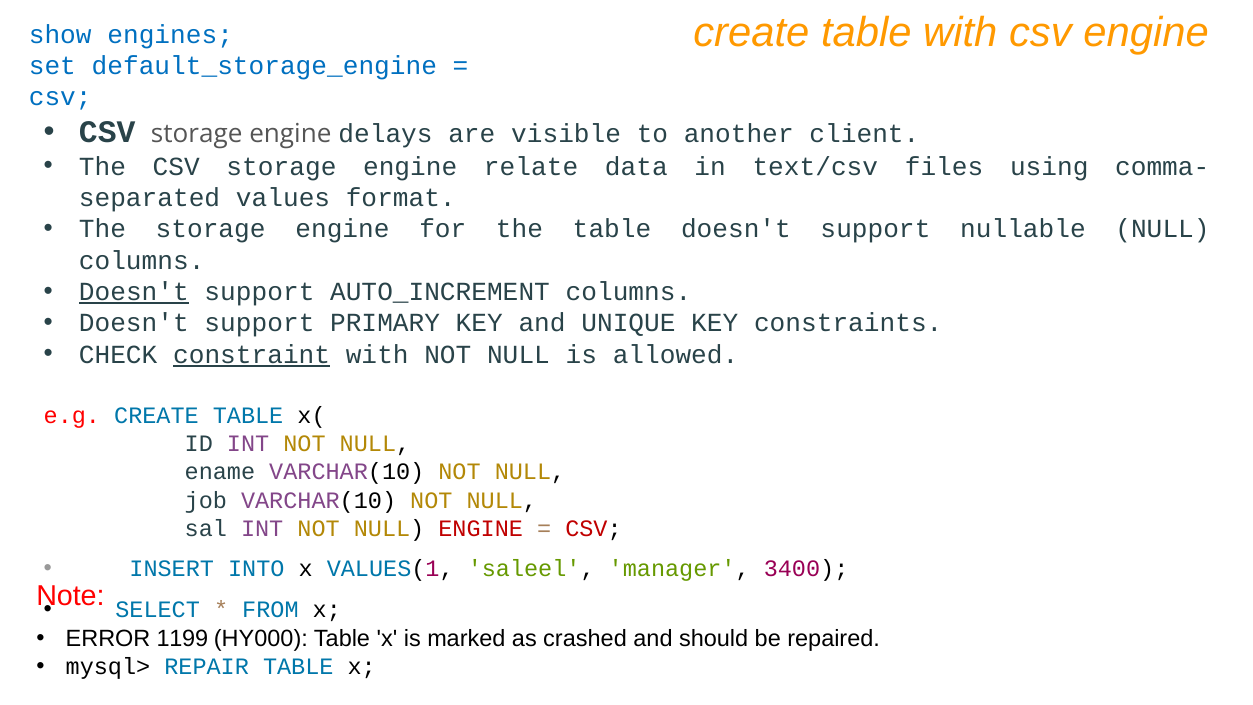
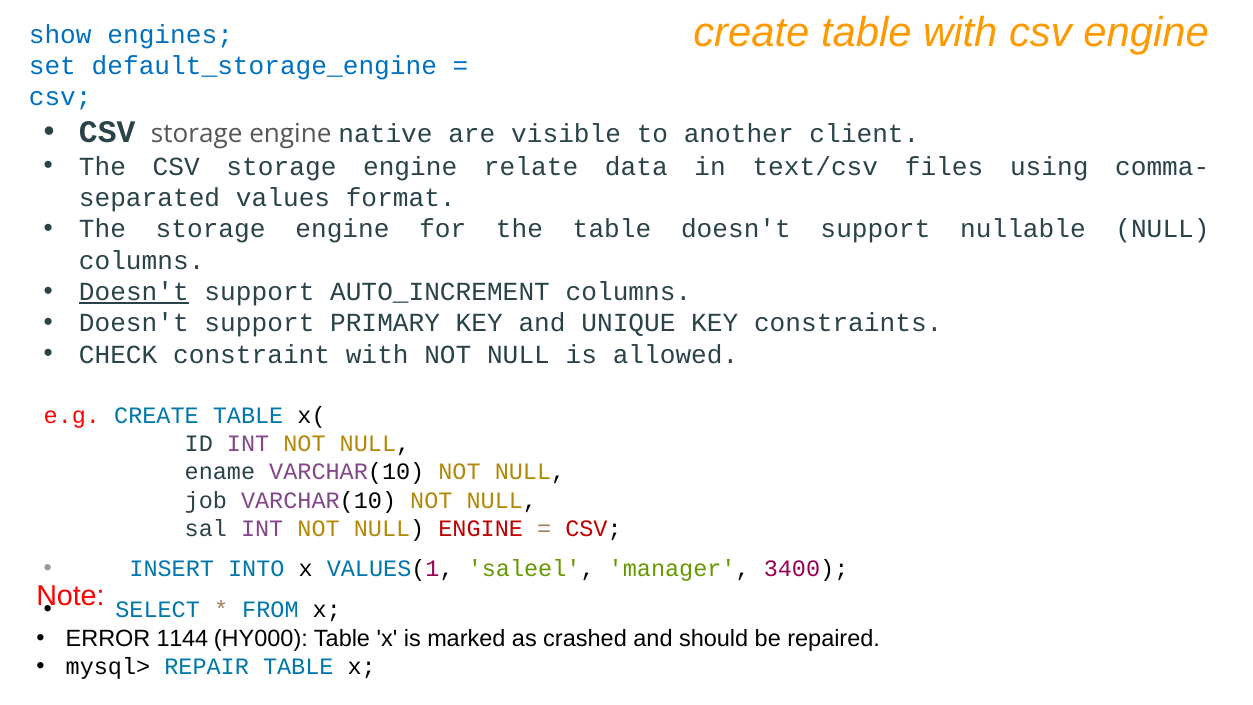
delays: delays -> native
constraint underline: present -> none
1199: 1199 -> 1144
